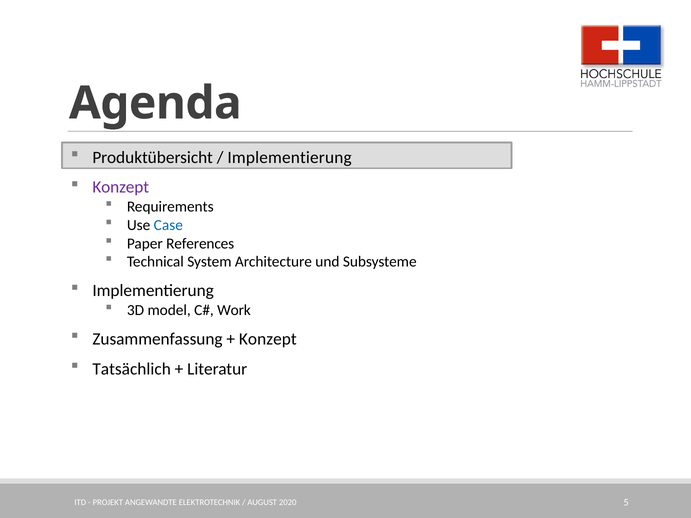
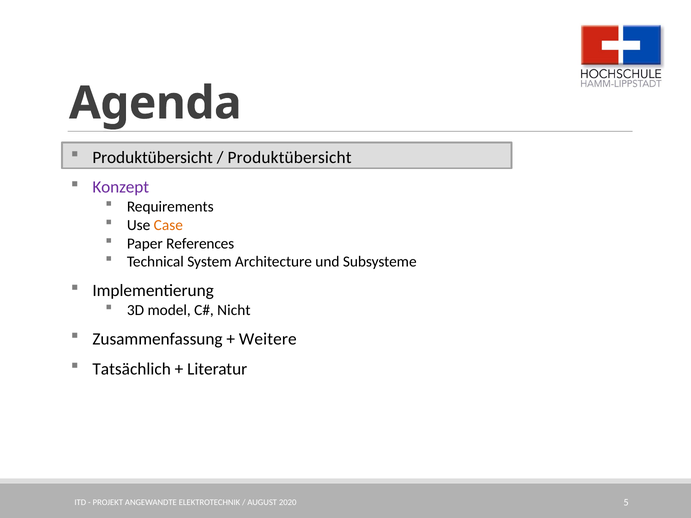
Implementierung at (290, 157): Implementierung -> Produktübersicht
Case colour: blue -> orange
Work: Work -> Nicht
Konzept at (268, 339): Konzept -> Weitere
